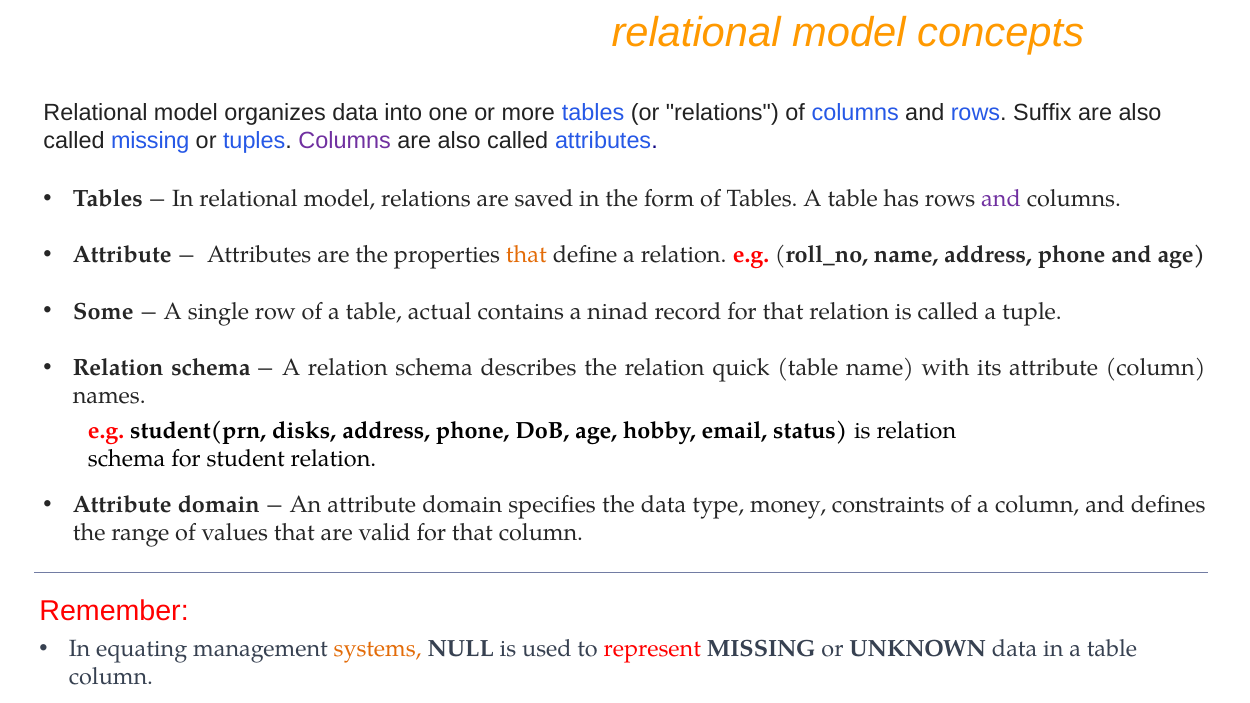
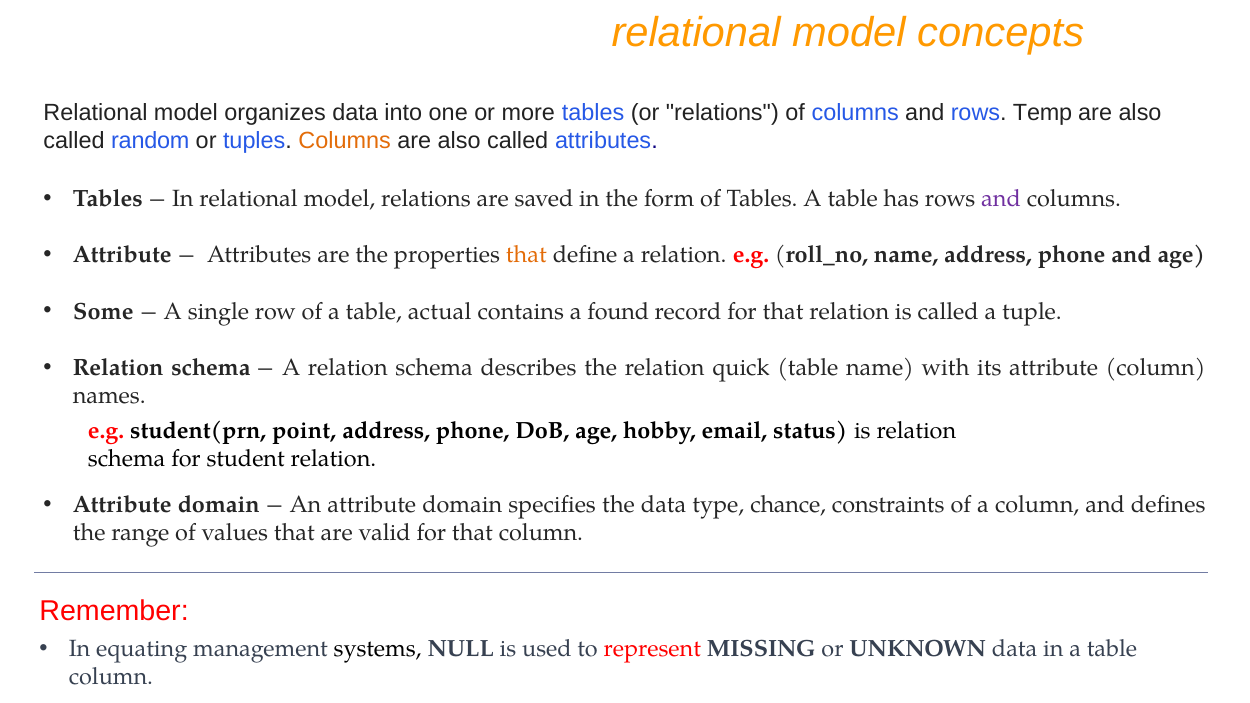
Suffix: Suffix -> Temp
called missing: missing -> random
Columns at (345, 141) colour: purple -> orange
ninad: ninad -> found
disks: disks -> point
money: money -> chance
systems colour: orange -> black
